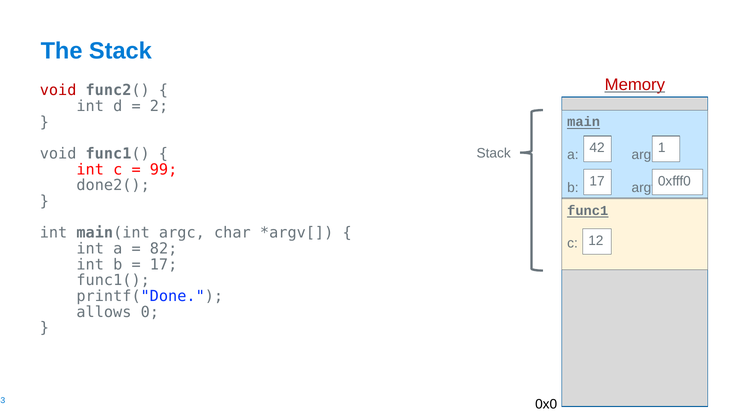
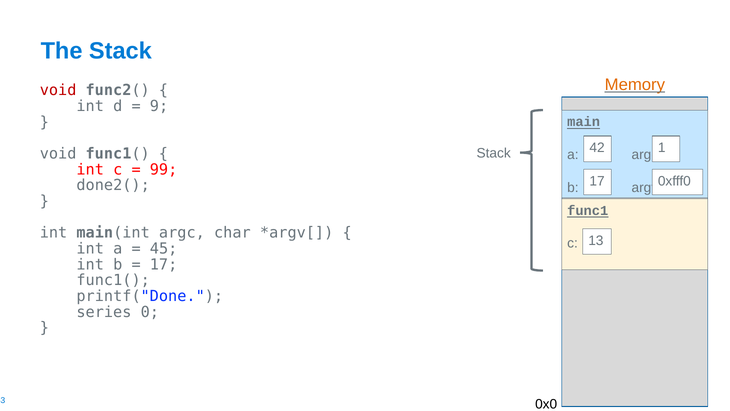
Memory colour: red -> orange
2: 2 -> 9
12: 12 -> 13
82: 82 -> 45
allows: allows -> series
